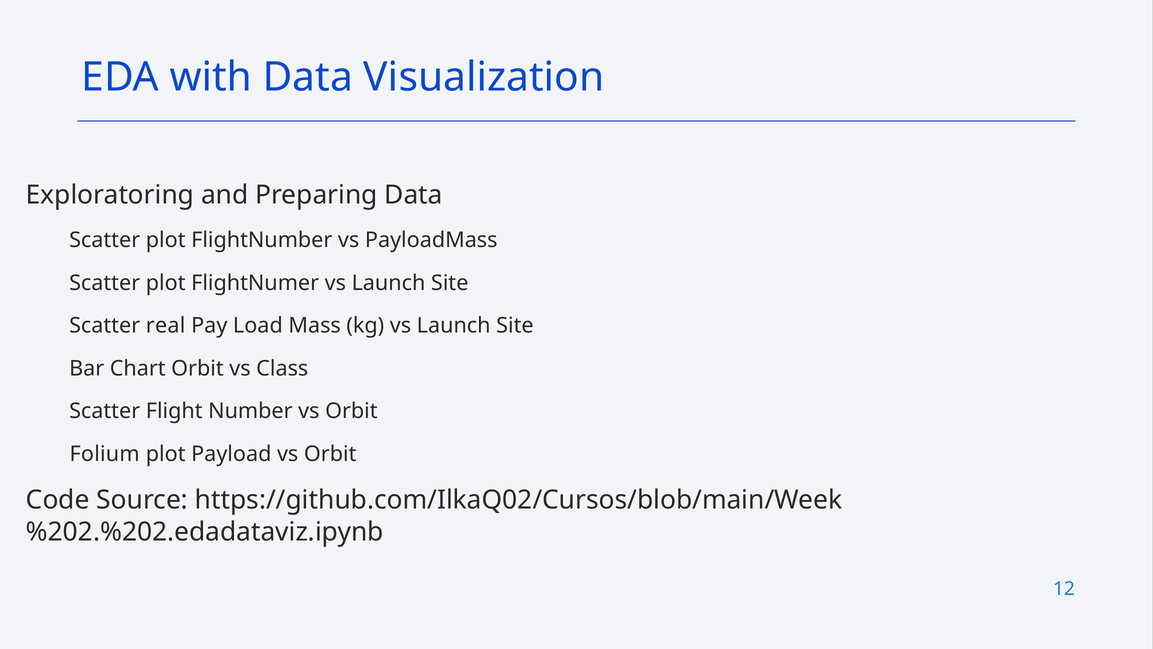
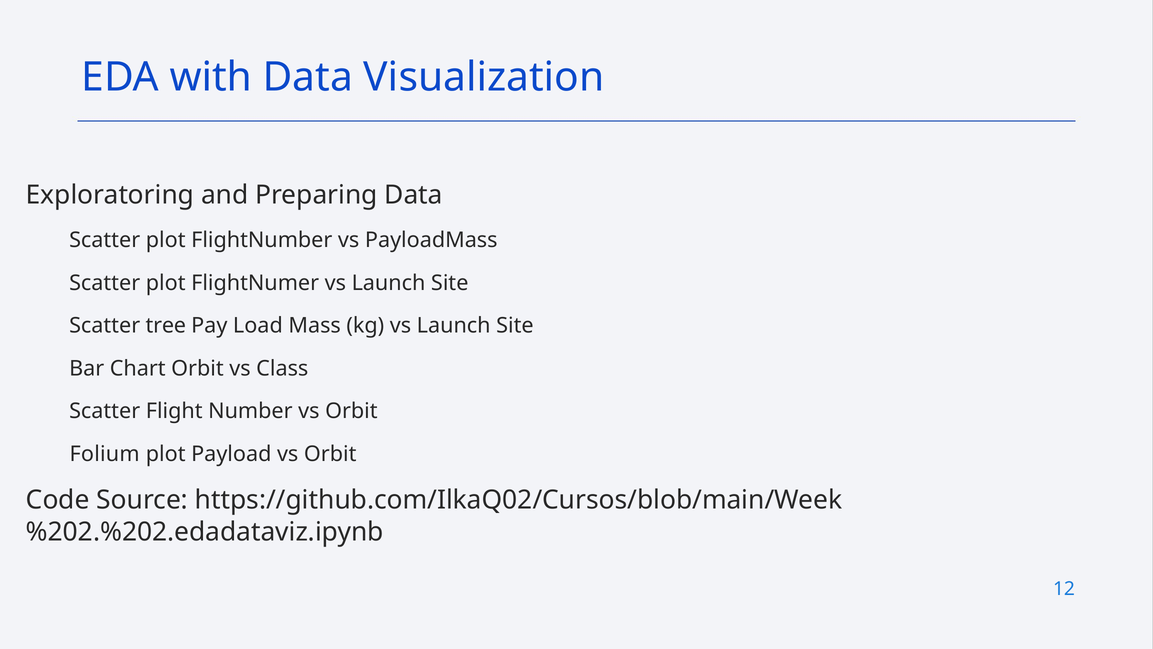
real: real -> tree
